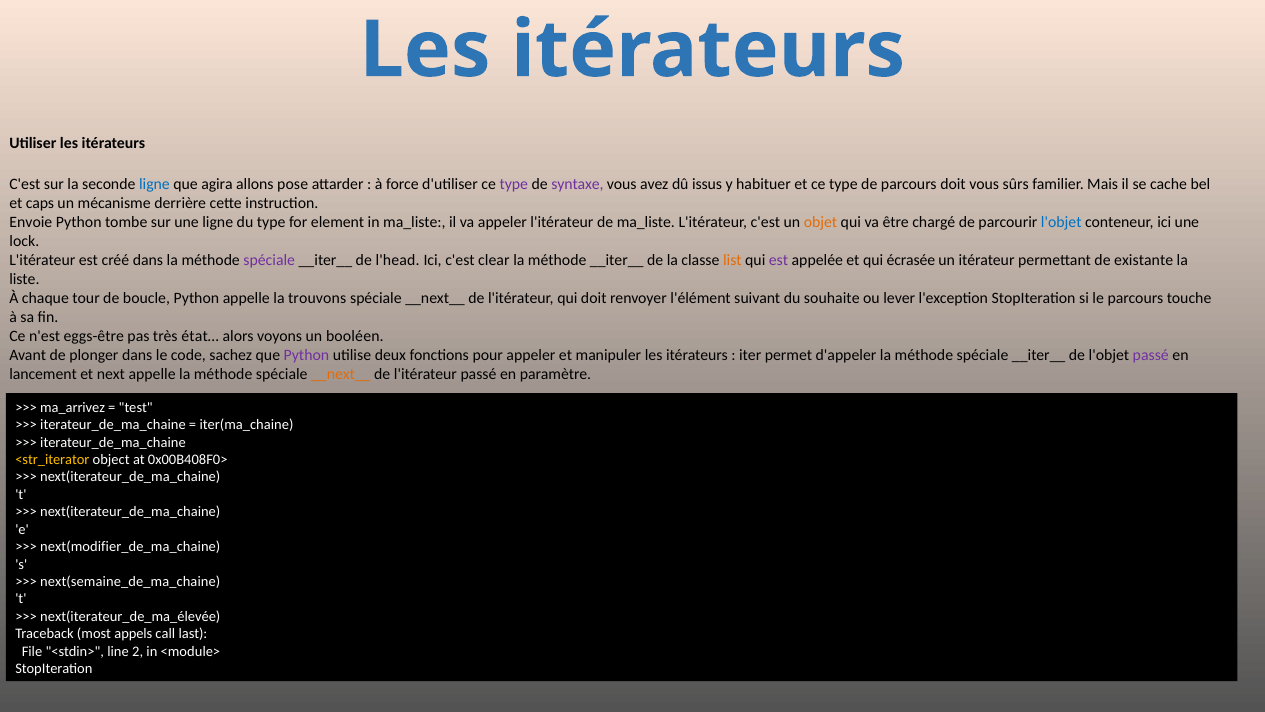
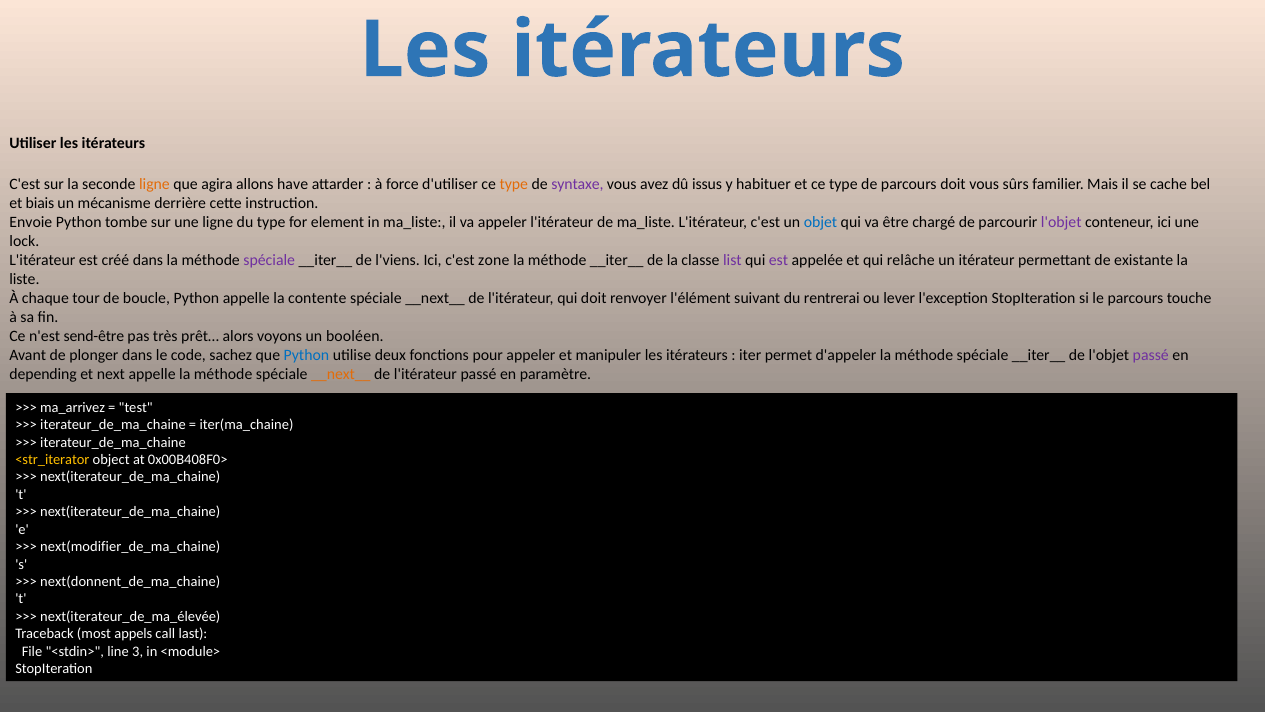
ligne at (154, 184) colour: blue -> orange
pose: pose -> have
type at (514, 184) colour: purple -> orange
caps: caps -> biais
objet colour: orange -> blue
l'objet at (1061, 222) colour: blue -> purple
l'head: l'head -> l'viens
clear: clear -> zone
list colour: orange -> purple
écrasée: écrasée -> relâche
trouvons: trouvons -> contente
souhaite: souhaite -> rentrerai
eggs-être: eggs-être -> send-être
état…: état… -> prêt…
Python at (306, 355) colour: purple -> blue
lancement: lancement -> depending
next(semaine_de_ma_chaine: next(semaine_de_ma_chaine -> next(donnent_de_ma_chaine
2: 2 -> 3
